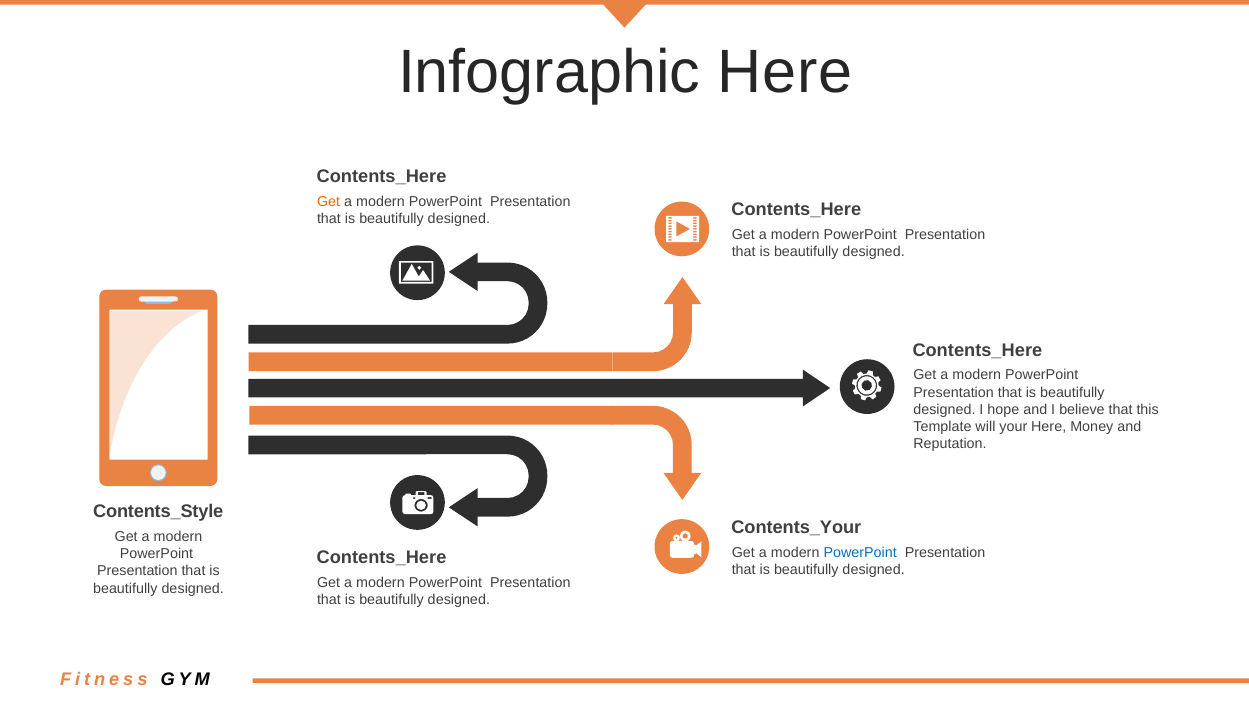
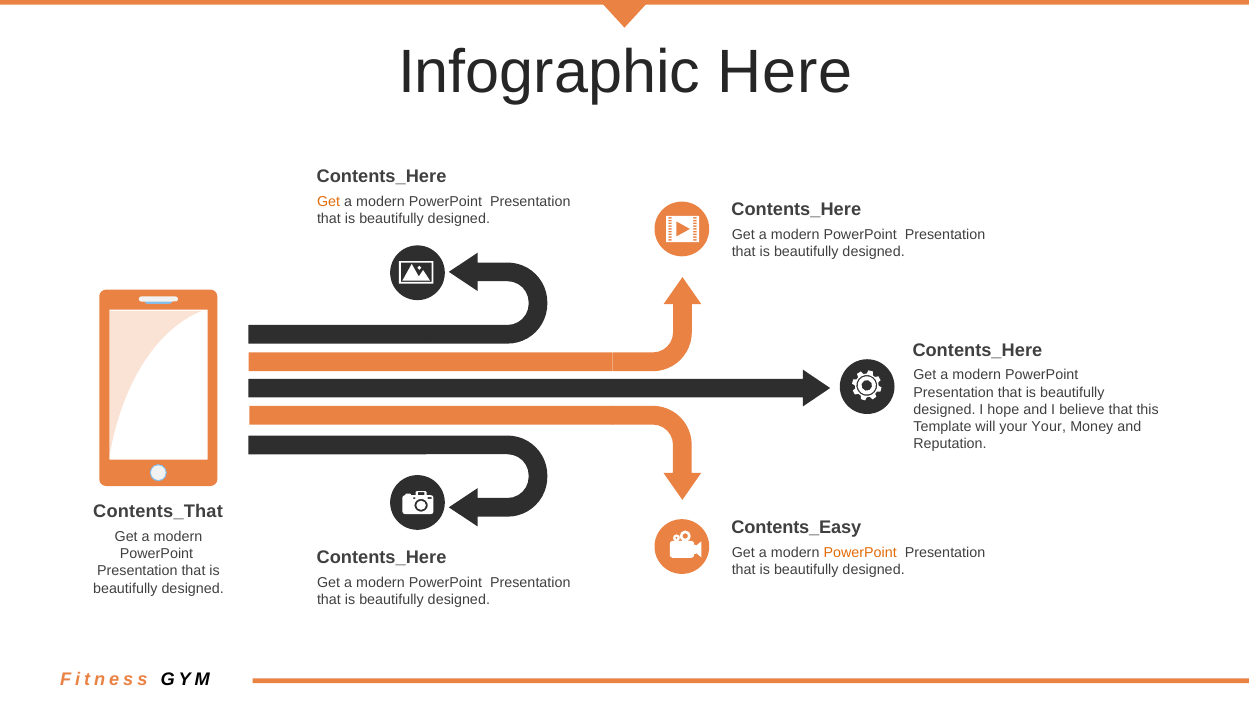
your Here: Here -> Your
Contents_Style: Contents_Style -> Contents_That
Contents_Your: Contents_Your -> Contents_Easy
PowerPoint at (860, 552) colour: blue -> orange
